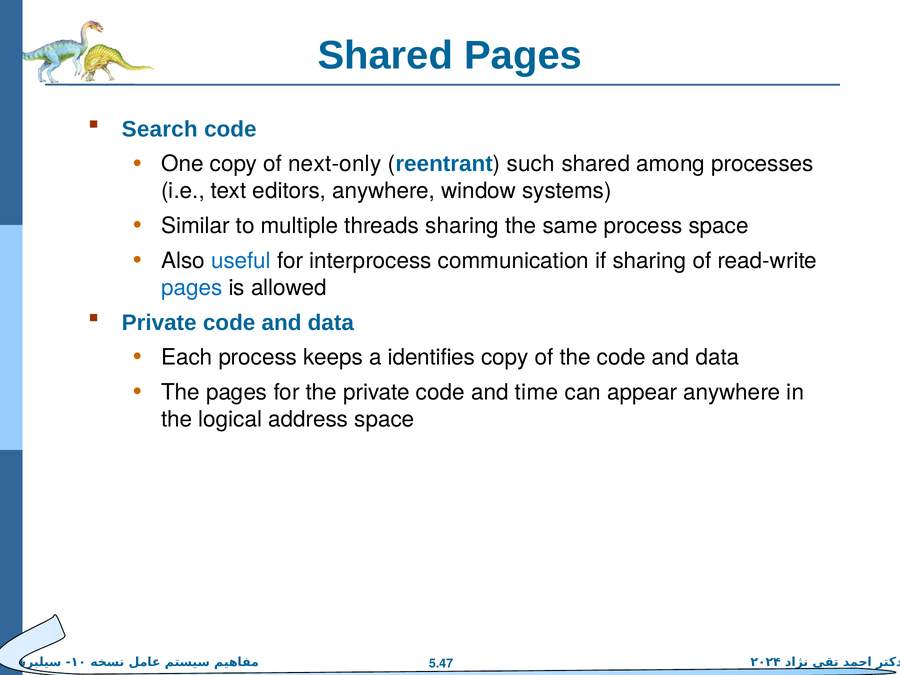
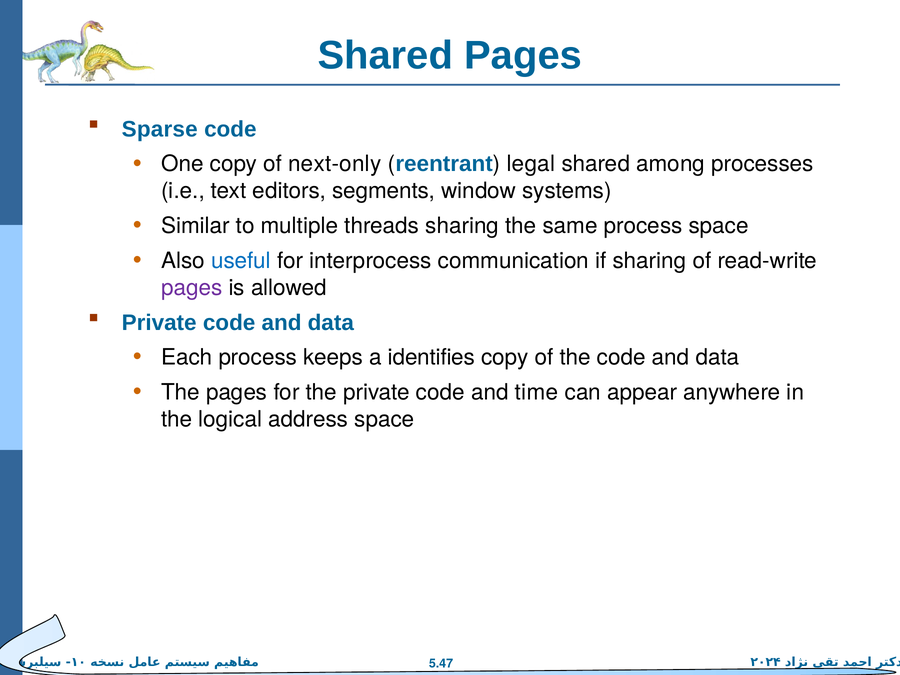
Search: Search -> Sparse
such: such -> legal
editors anywhere: anywhere -> segments
pages at (192, 288) colour: blue -> purple
